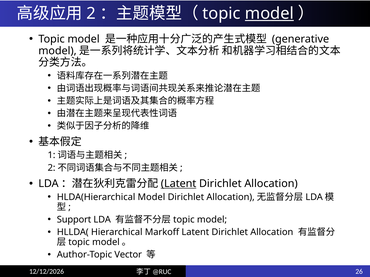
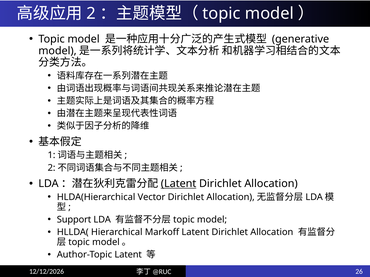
model at (269, 13) underline: present -> none
HLDA(Hierarchical Model: Model -> Vector
Author-Topic Vector: Vector -> Latent
